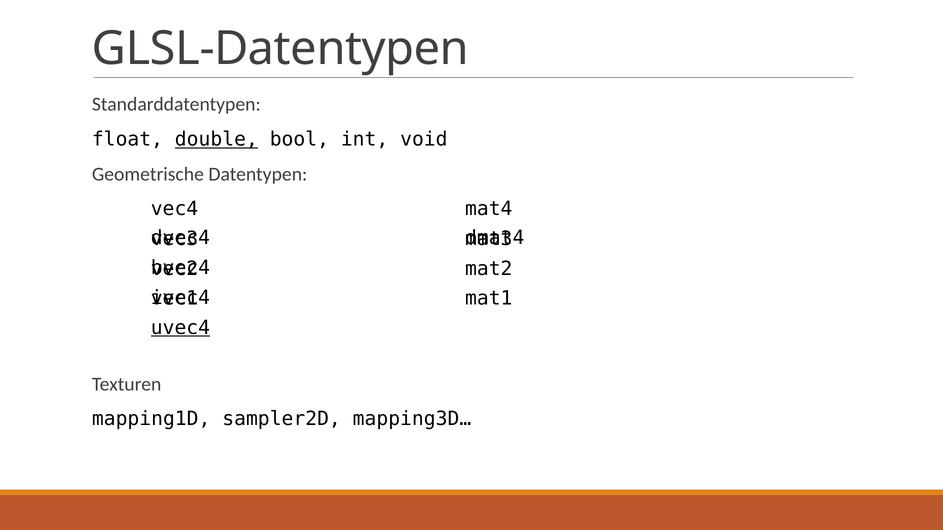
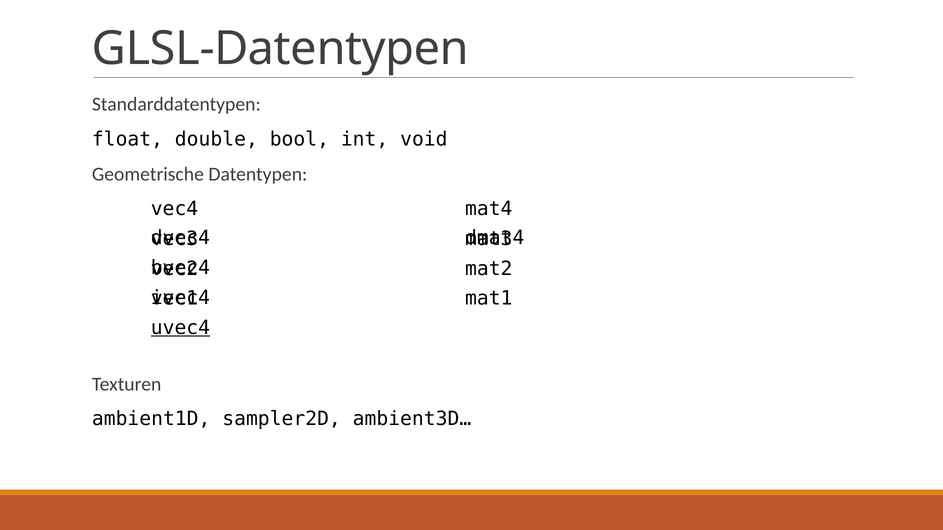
double underline: present -> none
mapping1D: mapping1D -> ambient1D
mapping3D…: mapping3D… -> ambient3D…
